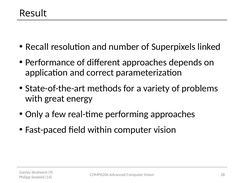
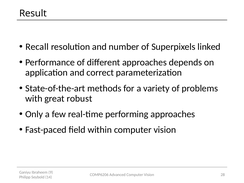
energy: energy -> robust
